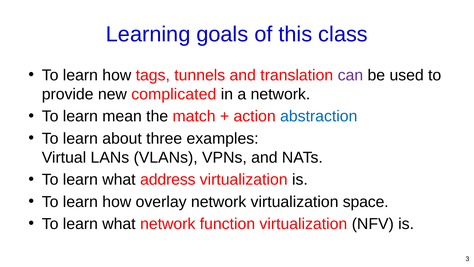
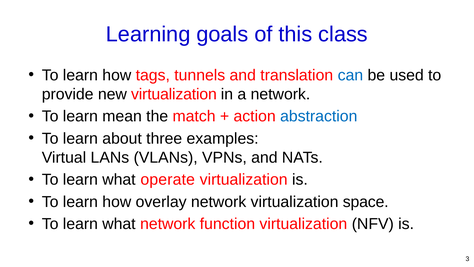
can colour: purple -> blue
new complicated: complicated -> virtualization
address: address -> operate
